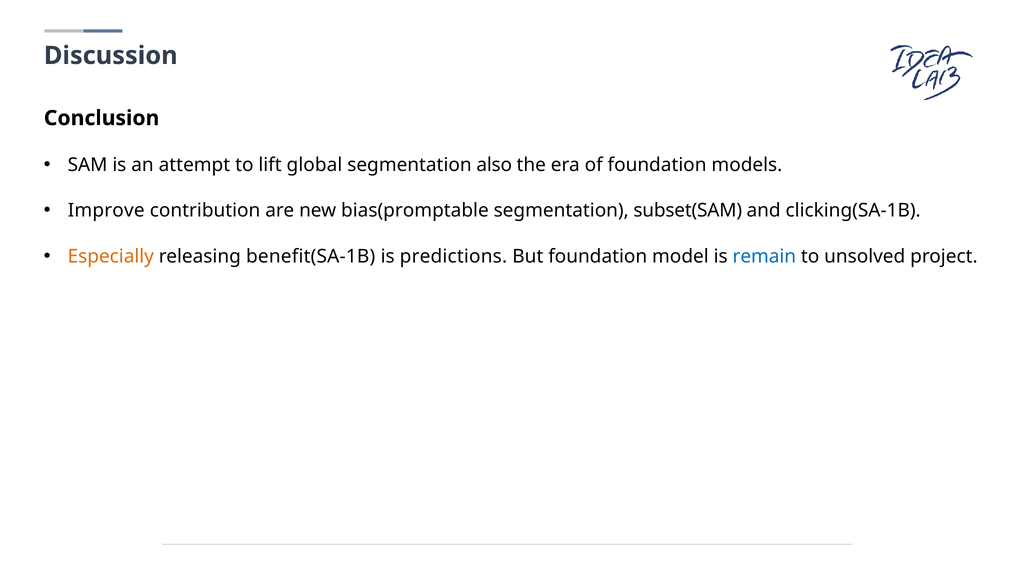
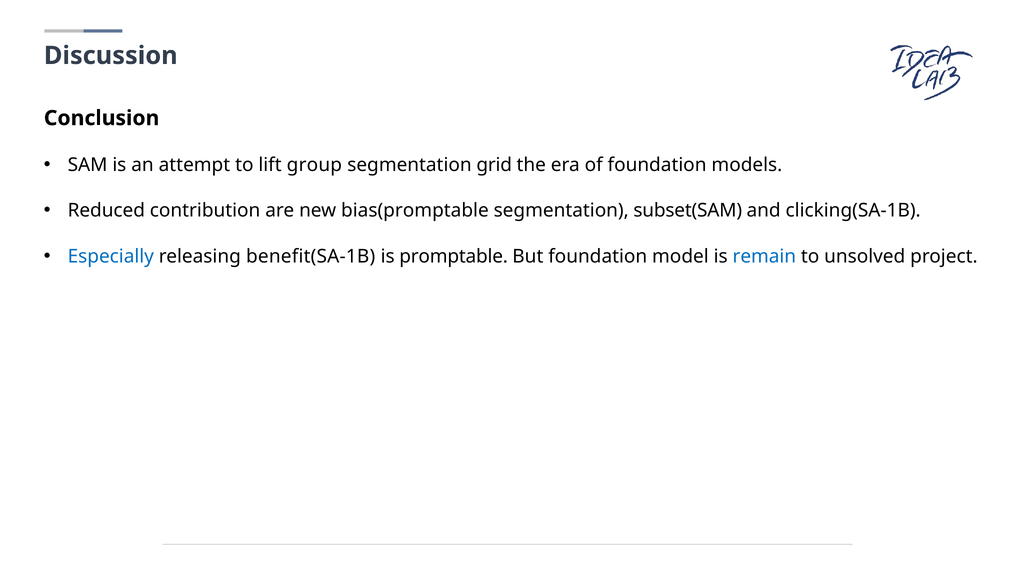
global: global -> group
also: also -> grid
Improve: Improve -> Reduced
Especially colour: orange -> blue
predictions: predictions -> promptable
